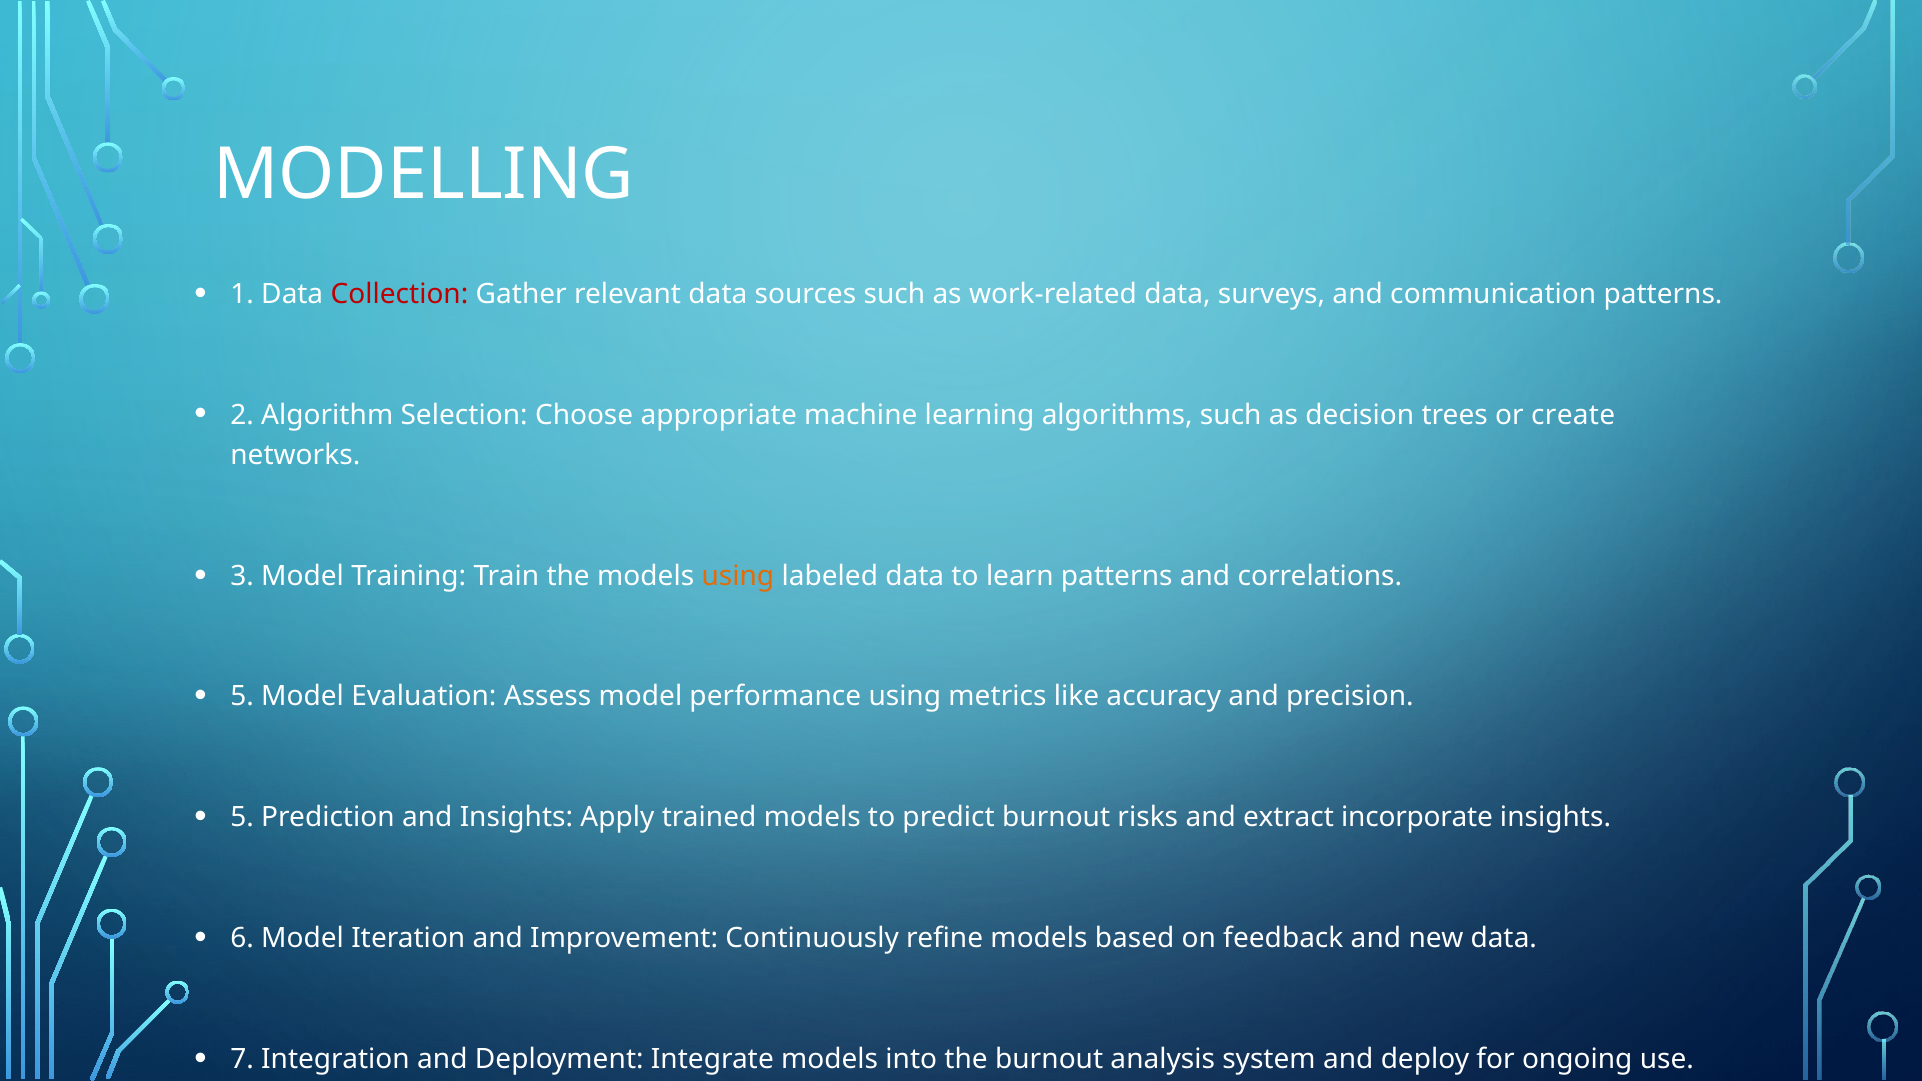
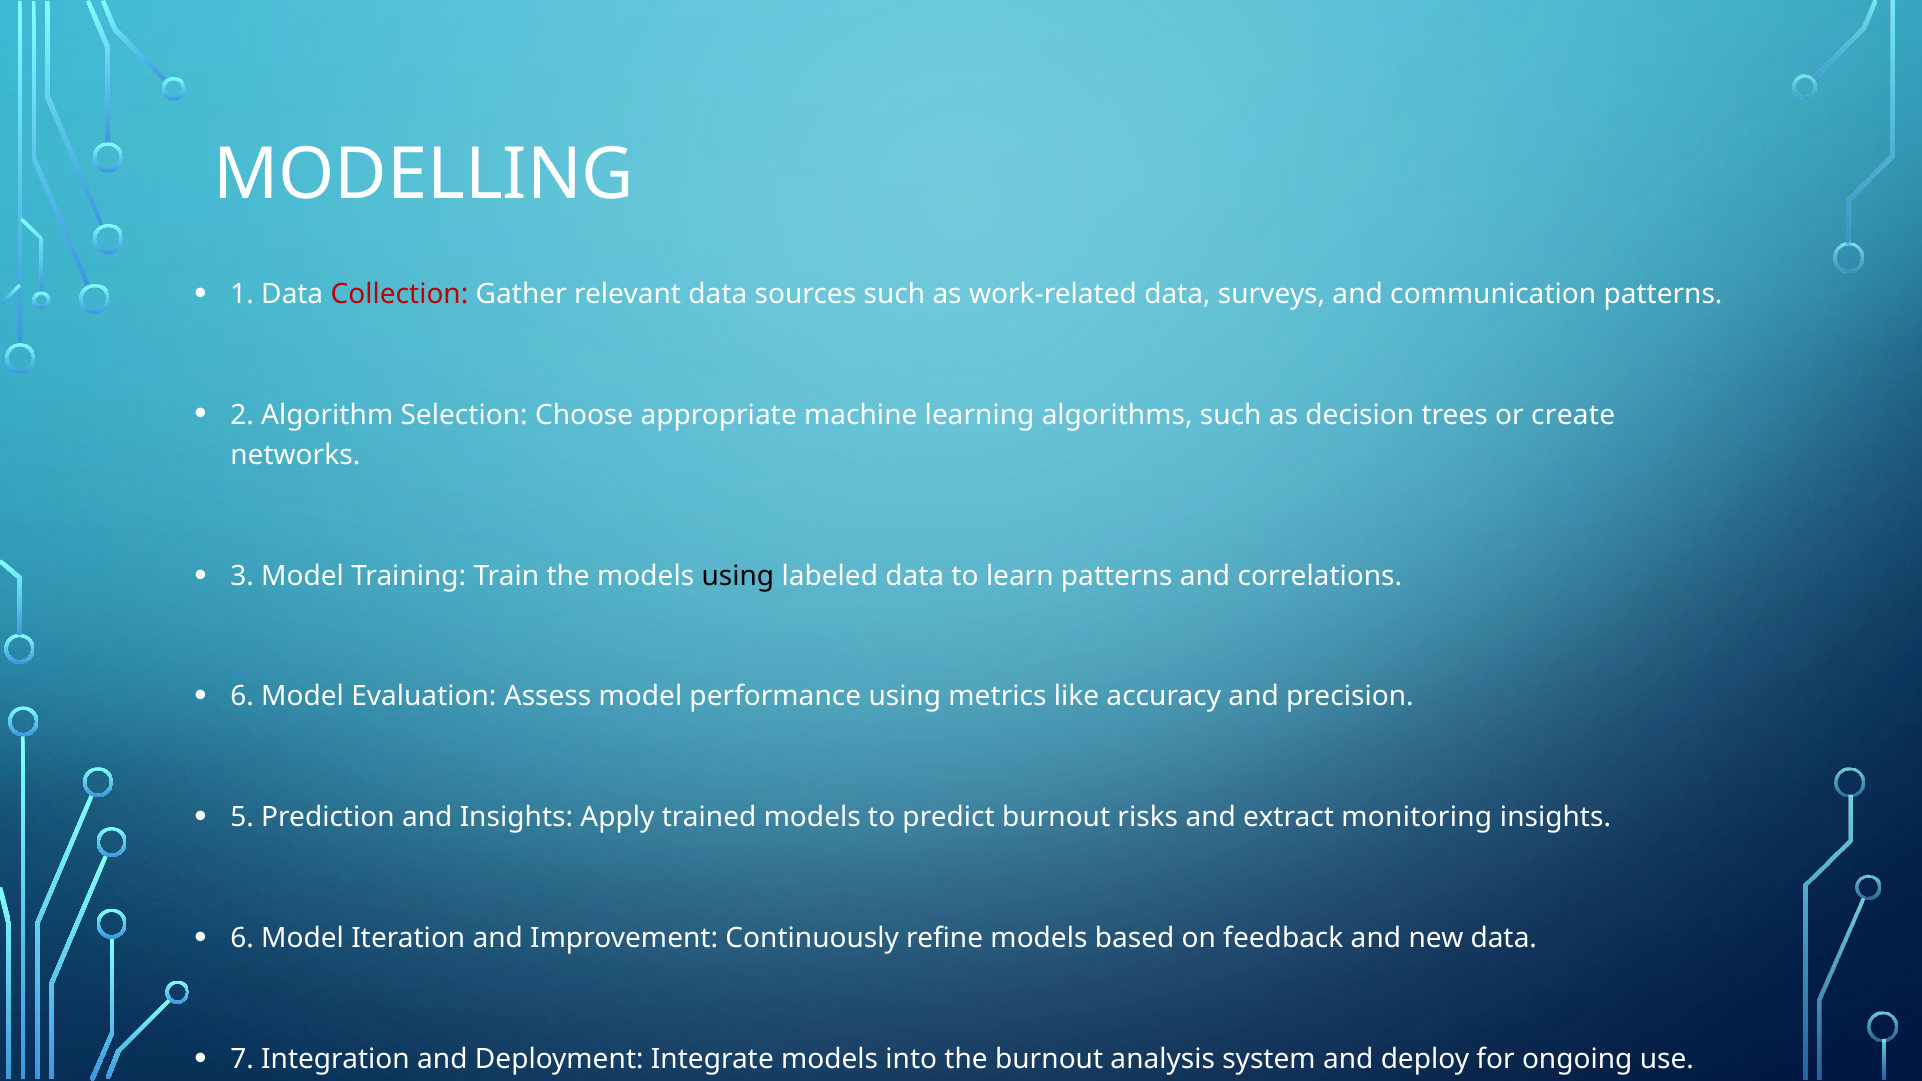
using at (738, 576) colour: orange -> black
5 at (242, 697): 5 -> 6
incorporate: incorporate -> monitoring
